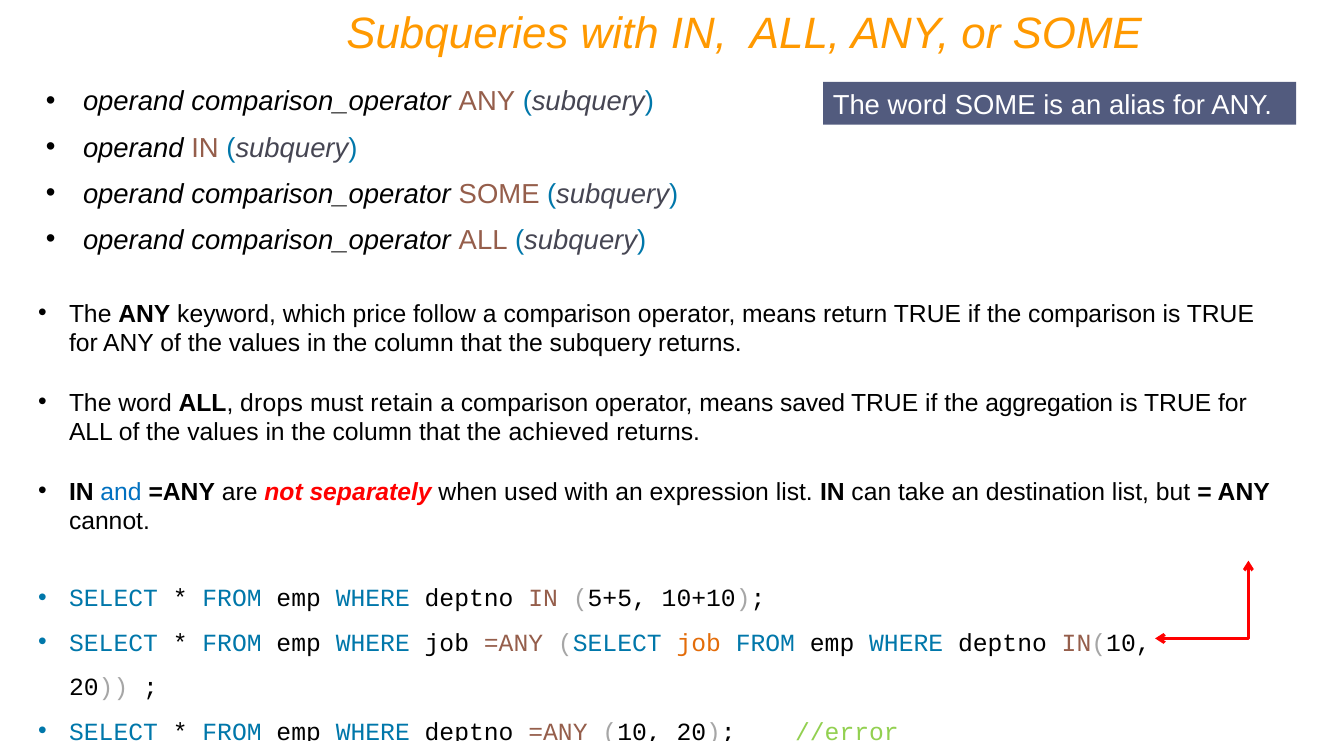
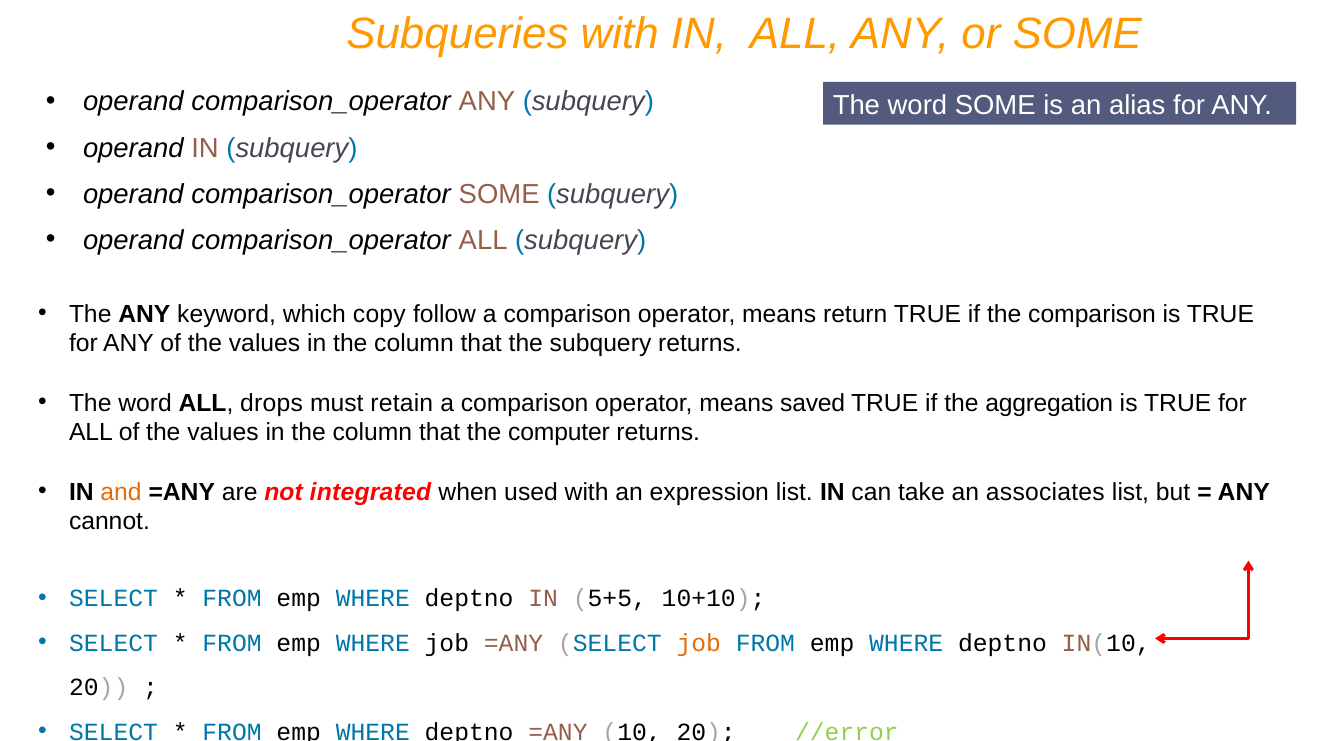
price: price -> copy
achieved: achieved -> computer
and colour: blue -> orange
separately: separately -> integrated
destination: destination -> associates
